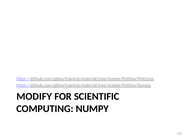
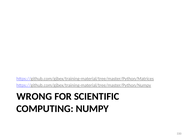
MODIFY: MODIFY -> WRONG
